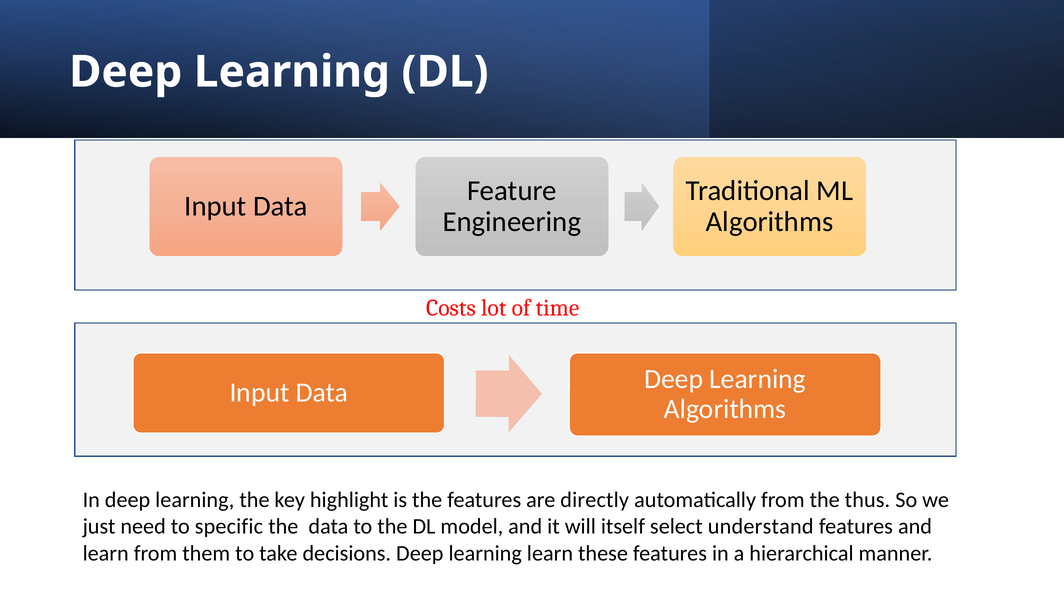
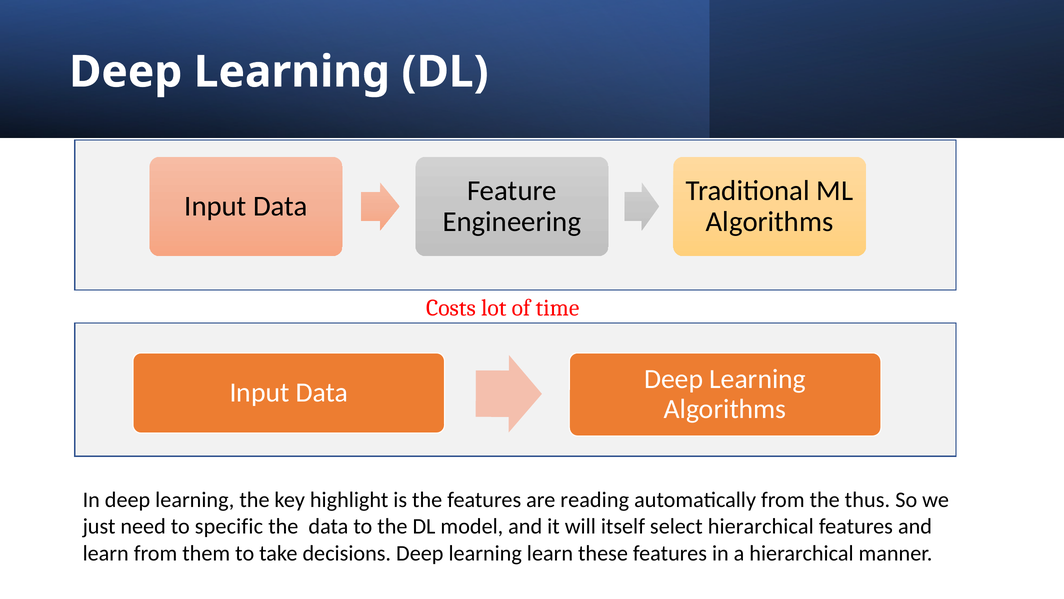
directly: directly -> reading
select understand: understand -> hierarchical
